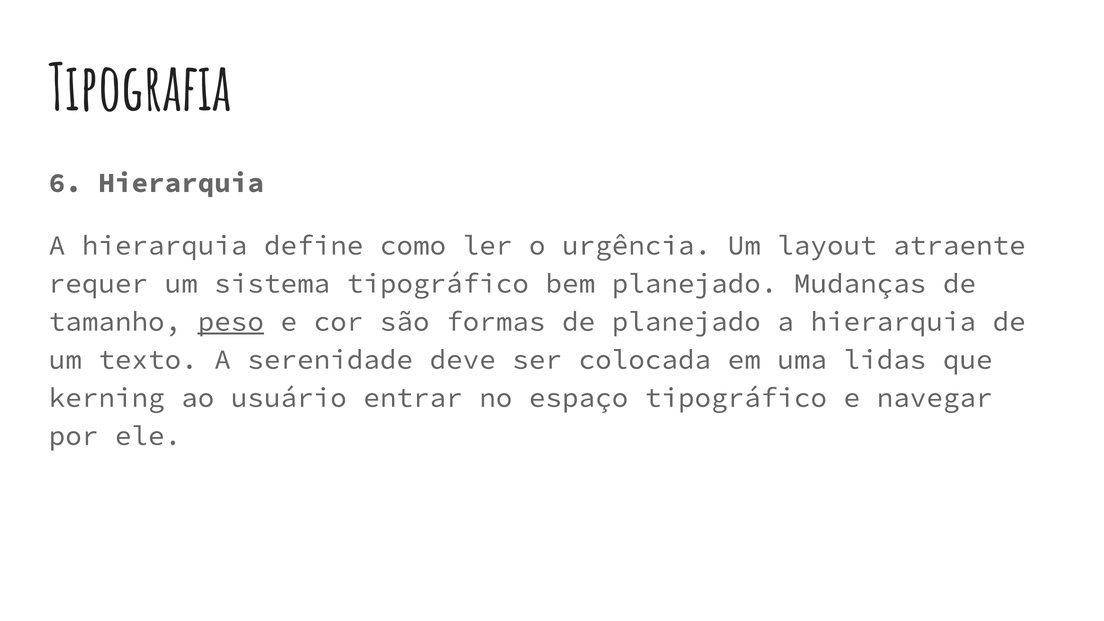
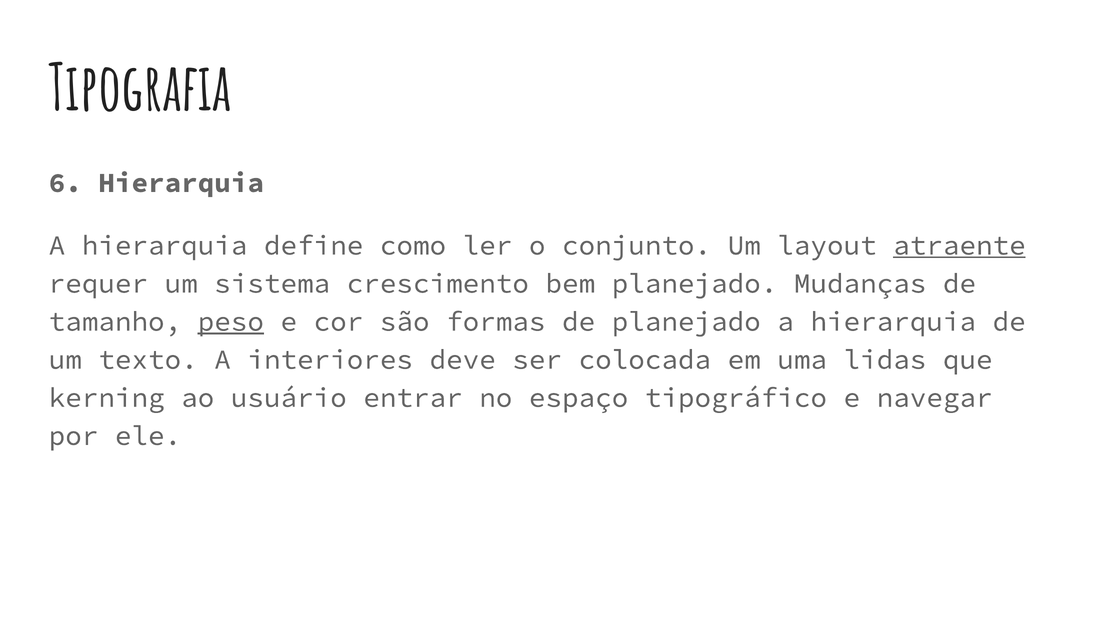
urgência: urgência -> conjunto
atraente underline: none -> present
sistema tipográfico: tipográfico -> crescimento
serenidade: serenidade -> interiores
